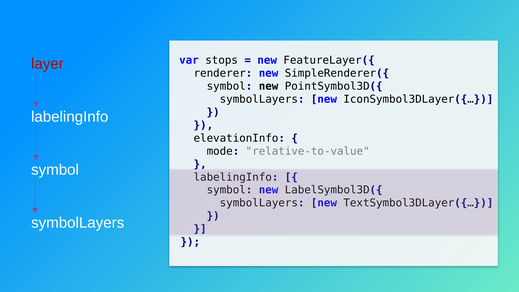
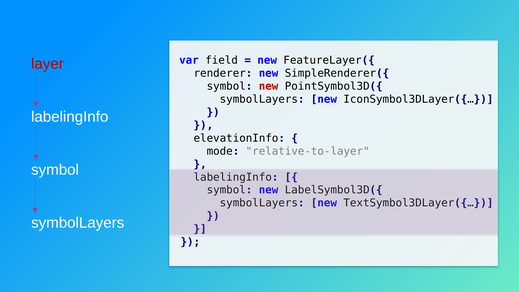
stops: stops -> field
new at (269, 86) colour: black -> red
relative-to-value: relative-to-value -> relative-to-layer
